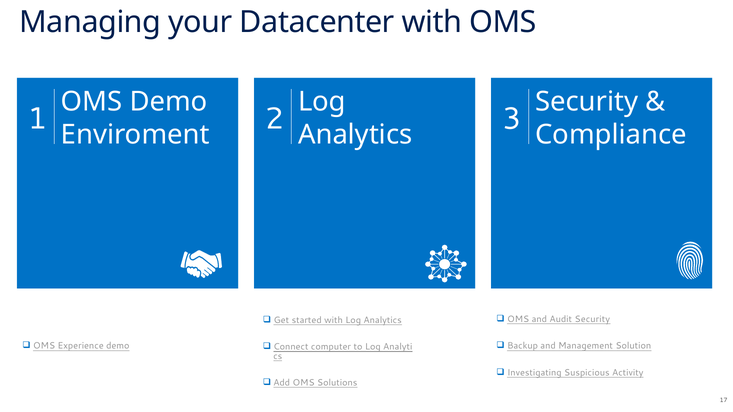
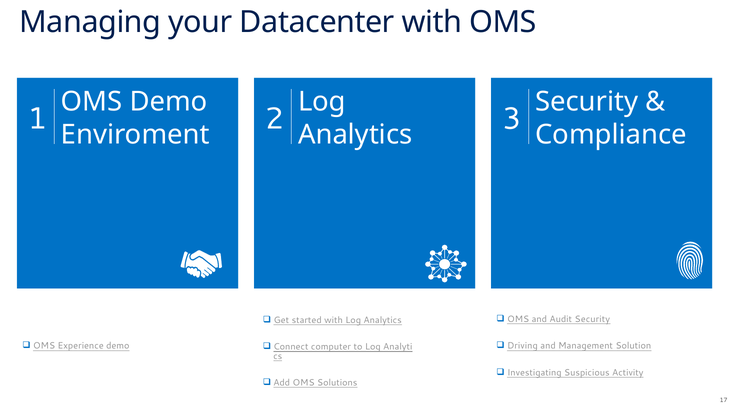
Backup: Backup -> Driving
